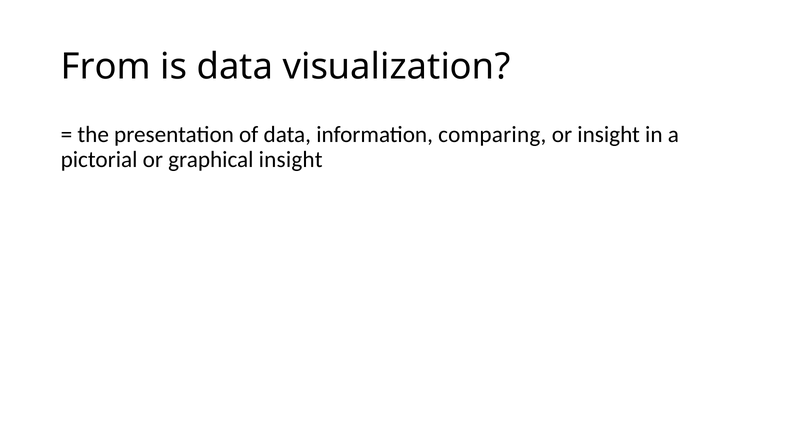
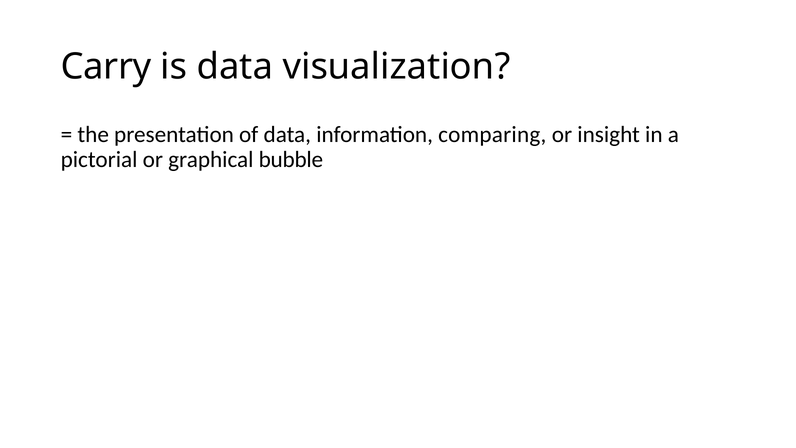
From: From -> Carry
graphical insight: insight -> bubble
